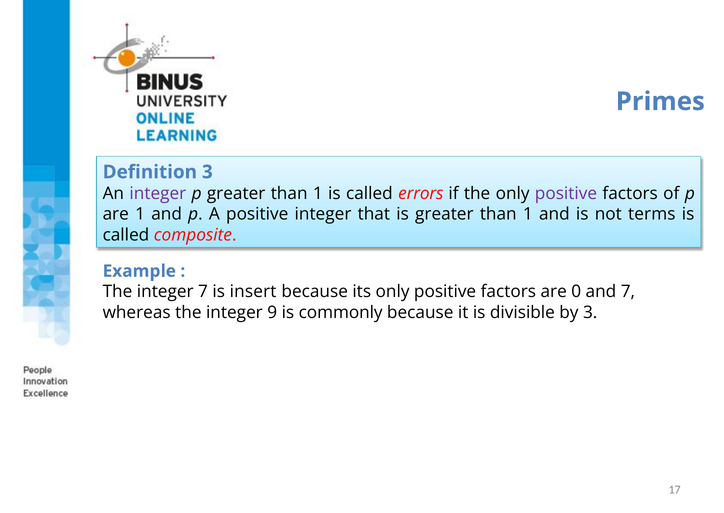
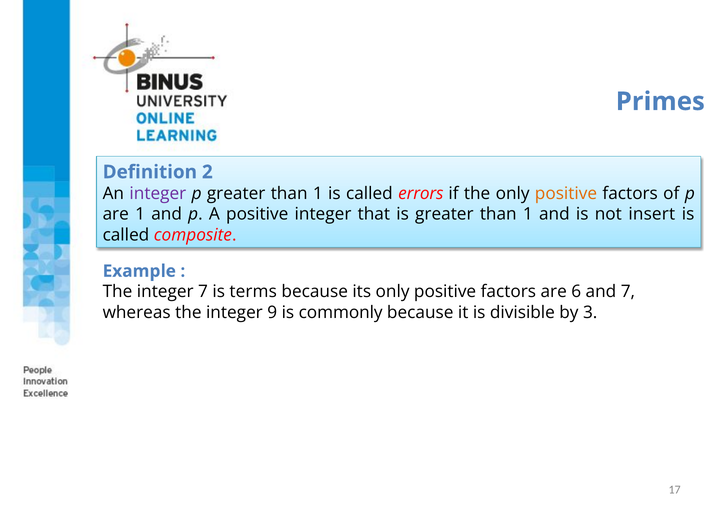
Definition 3: 3 -> 2
positive at (566, 193) colour: purple -> orange
terms: terms -> insert
insert: insert -> terms
0: 0 -> 6
